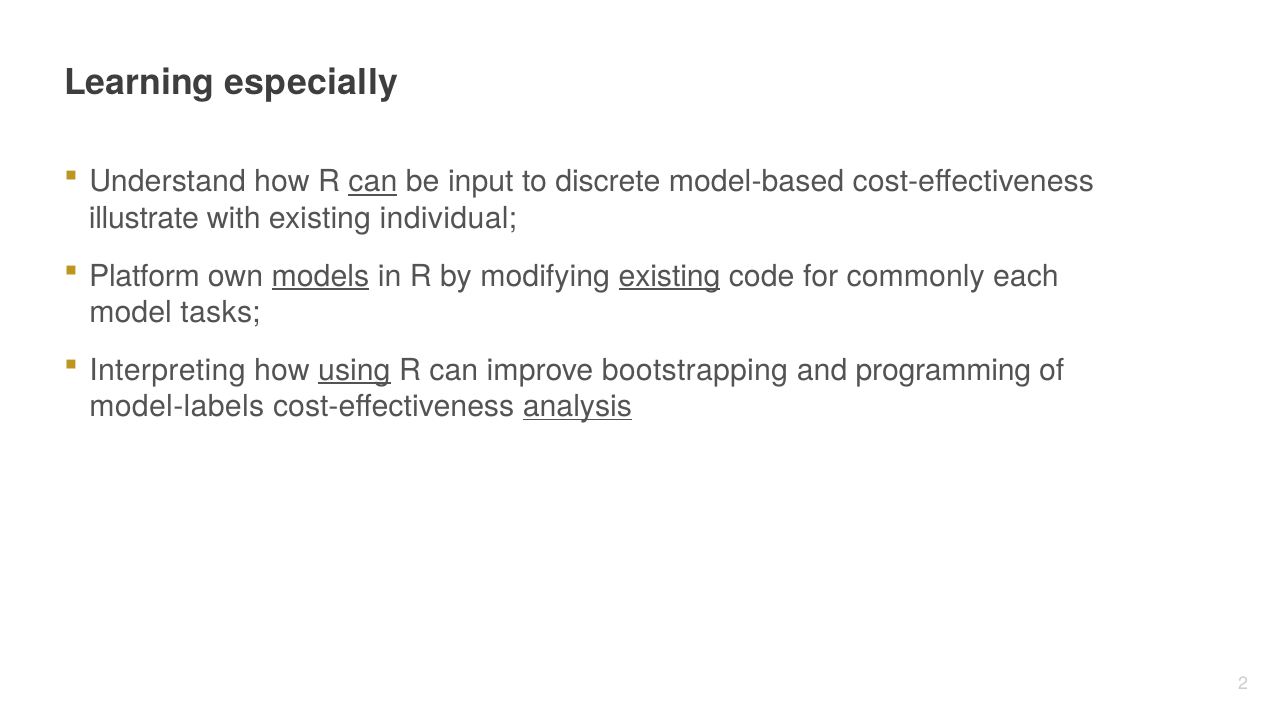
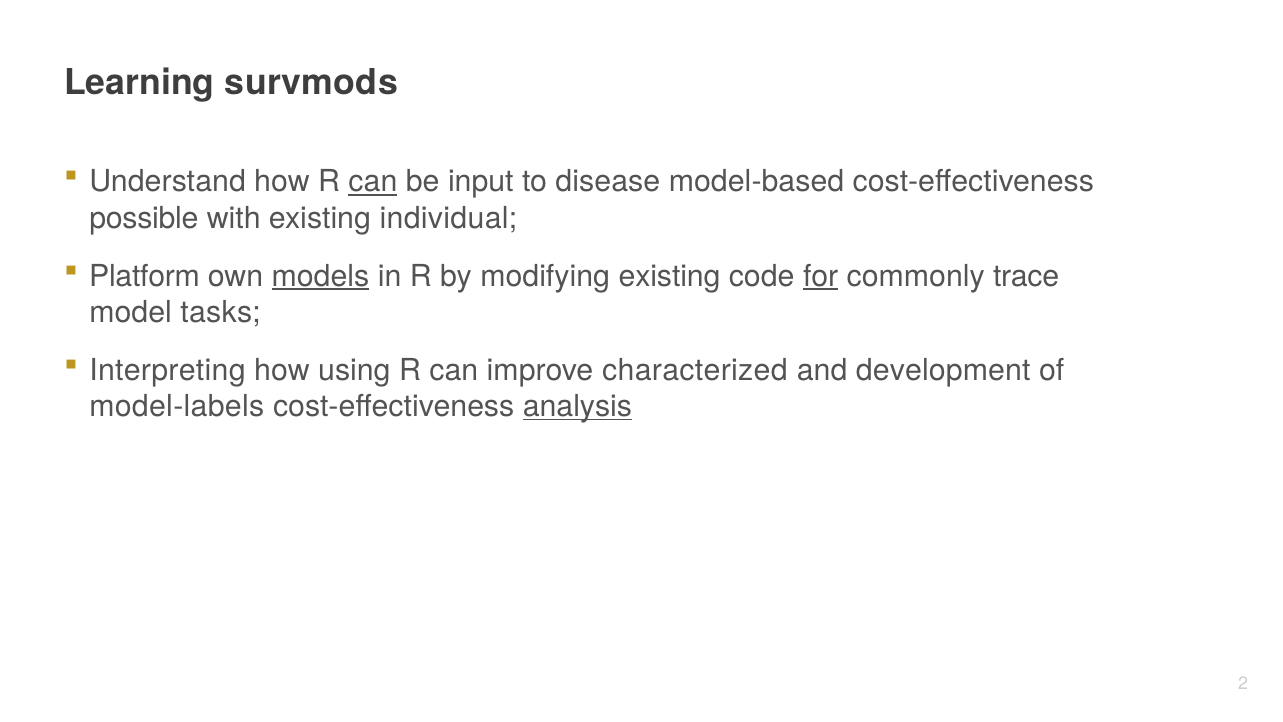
especially: especially -> survmods
discrete: discrete -> disease
illustrate: illustrate -> possible
existing at (670, 276) underline: present -> none
for underline: none -> present
each: each -> trace
using underline: present -> none
bootstrapping: bootstrapping -> characterized
programming: programming -> development
